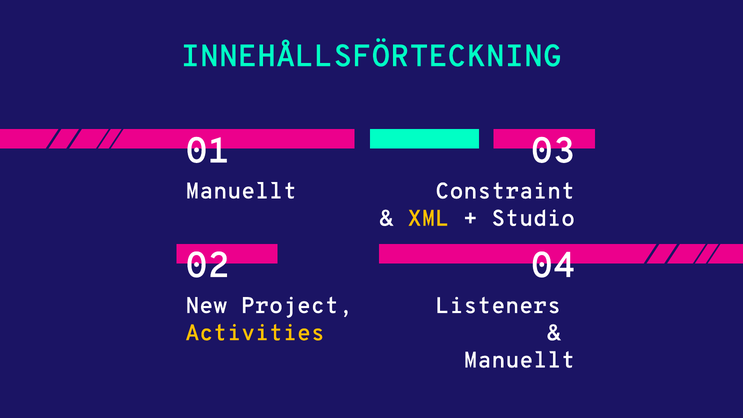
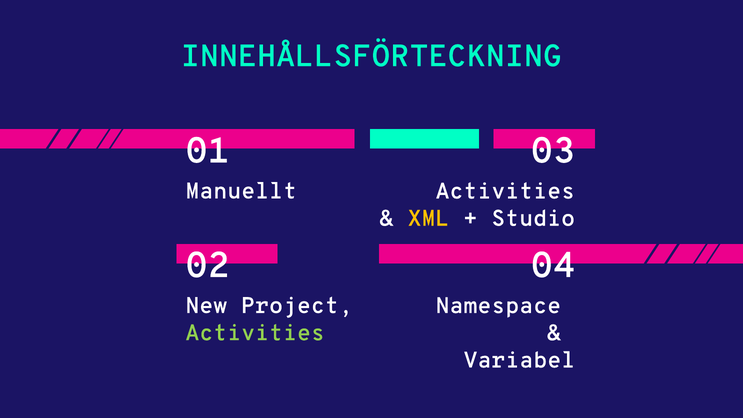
Constraint at (505, 191): Constraint -> Activities
Listeners: Listeners -> Namespace
Activities at (255, 333) colour: yellow -> light green
Manuellt at (519, 360): Manuellt -> Variabel
